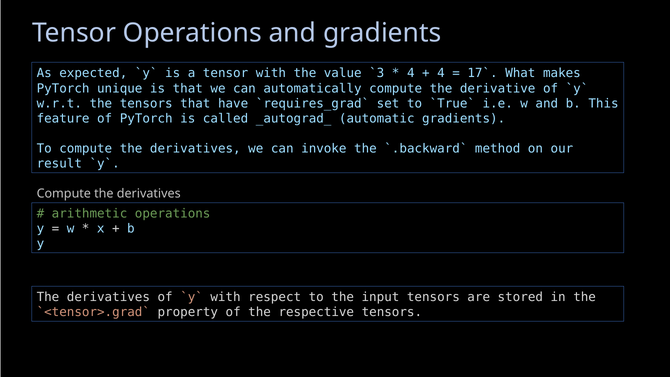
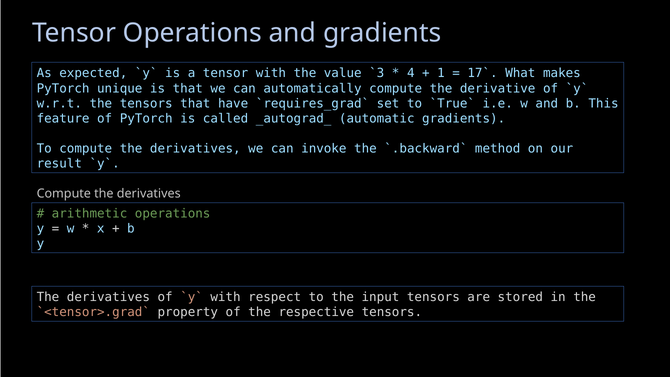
4 at (441, 73): 4 -> 1
